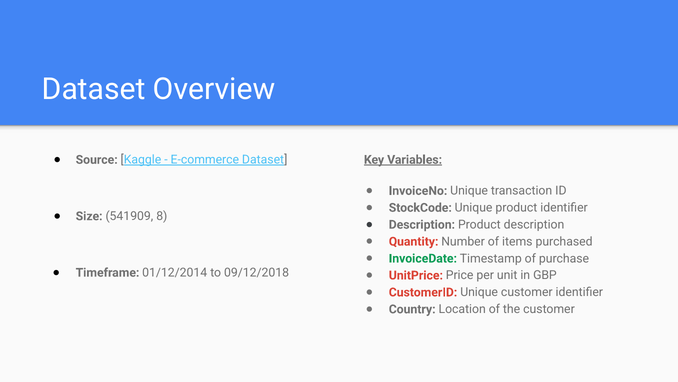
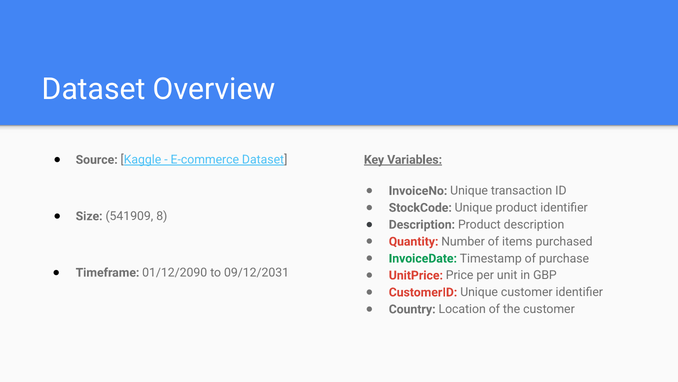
01/12/2014: 01/12/2014 -> 01/12/2090
09/12/2018: 09/12/2018 -> 09/12/2031
